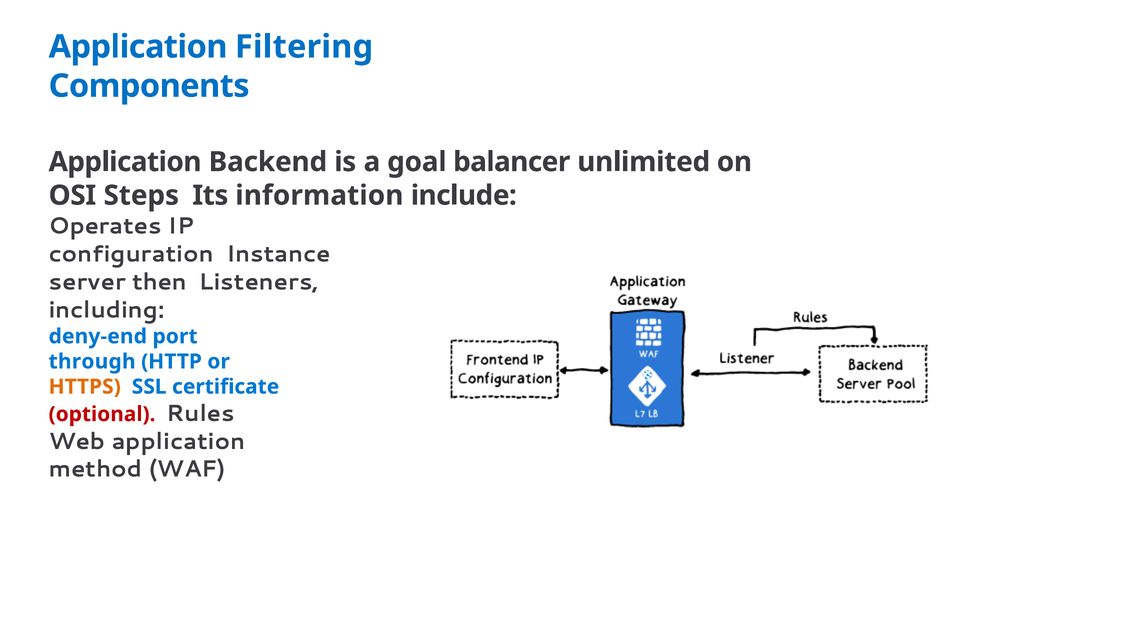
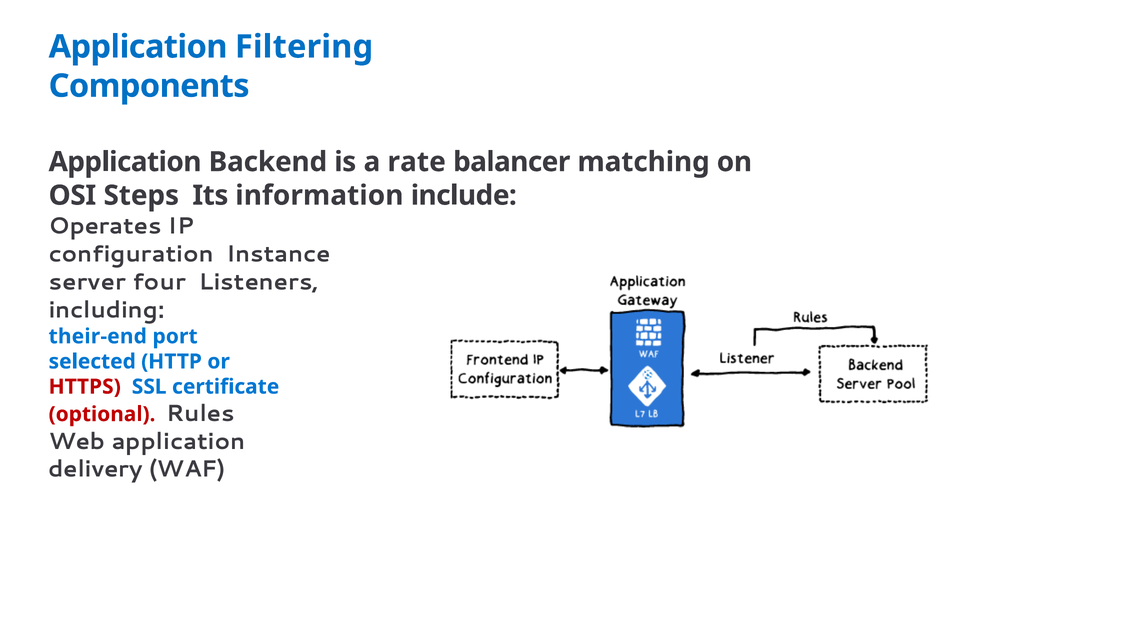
goal: goal -> rate
unlimited: unlimited -> matching
then: then -> four
deny-end: deny-end -> their-end
through: through -> selected
HTTPS colour: orange -> red
method: method -> delivery
